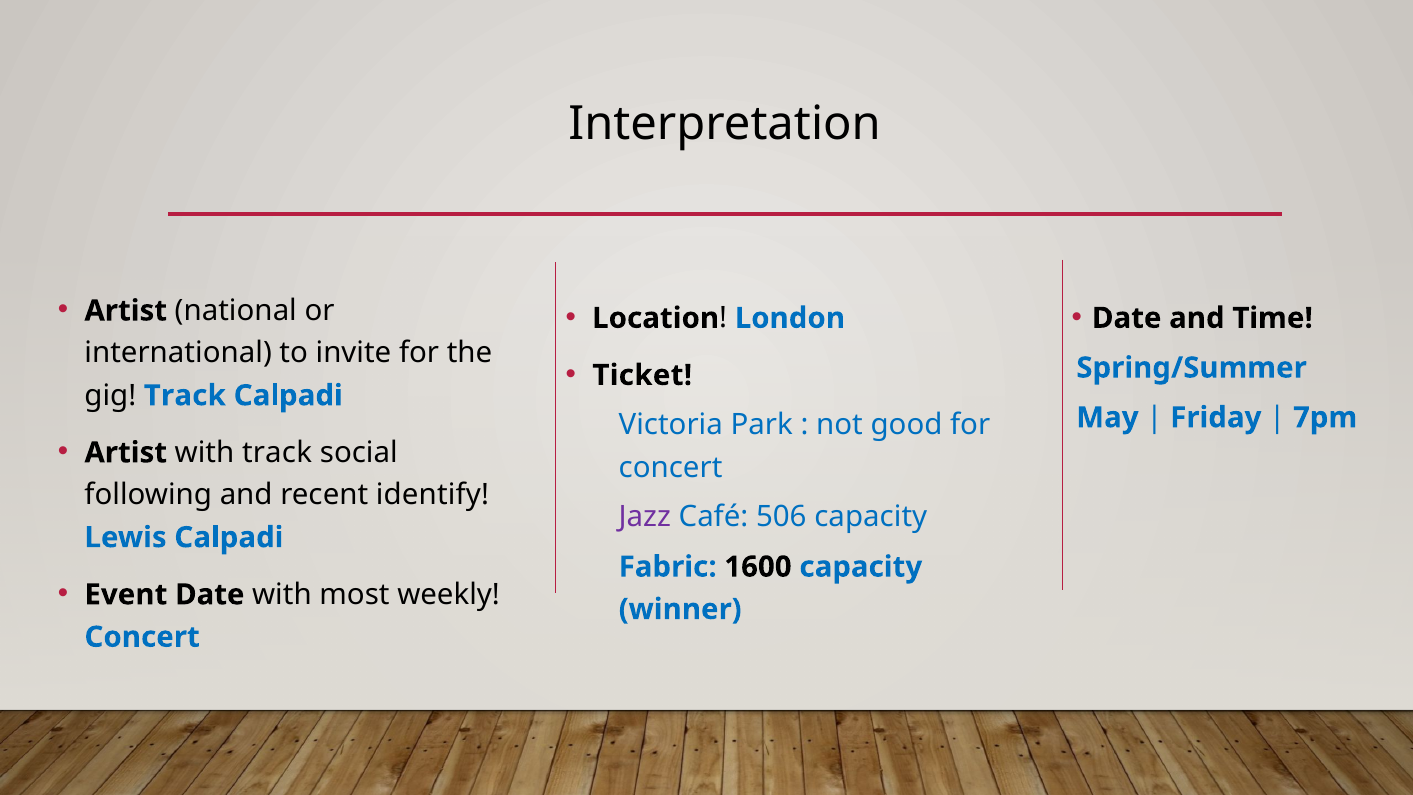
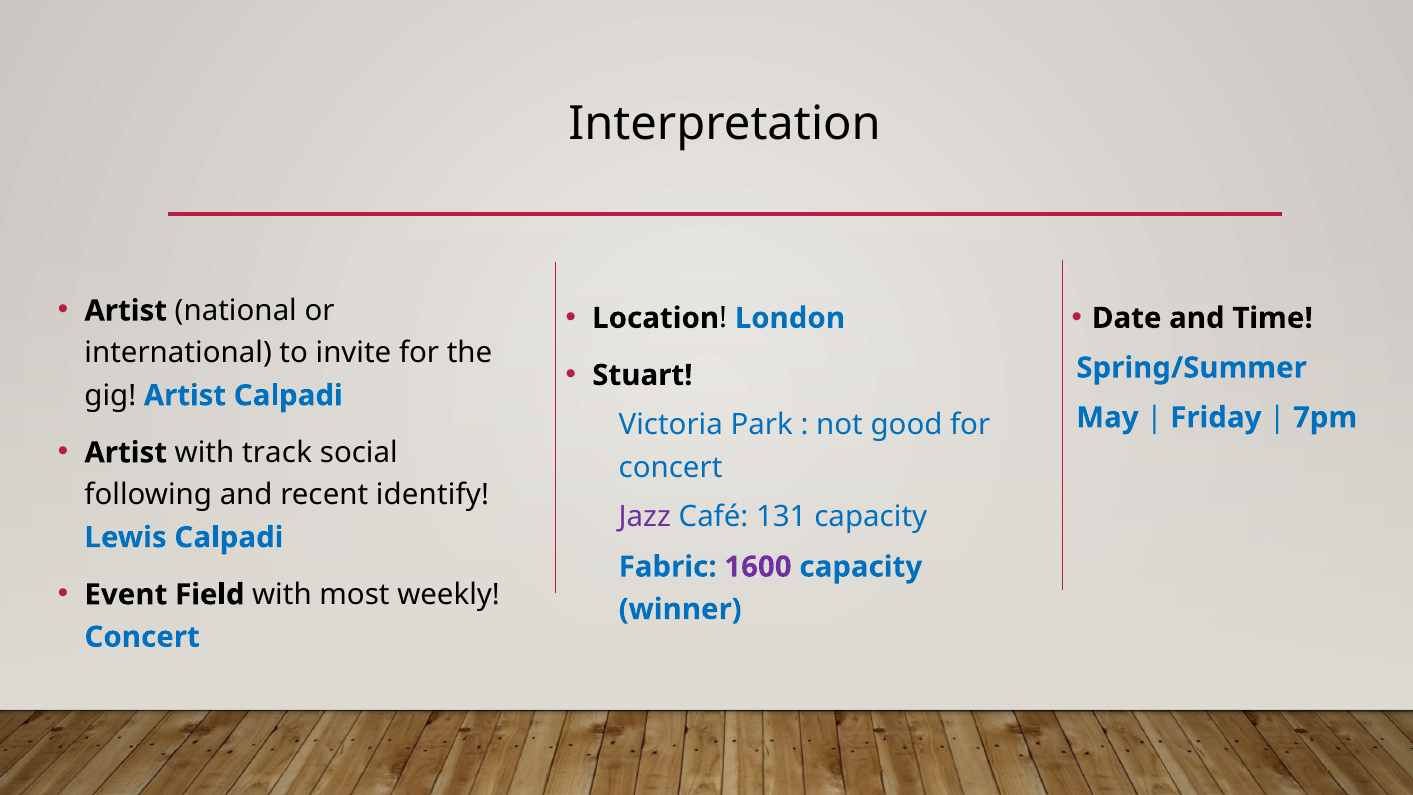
Ticket: Ticket -> Stuart
gig Track: Track -> Artist
506: 506 -> 131
1600 colour: black -> purple
Event Date: Date -> Field
